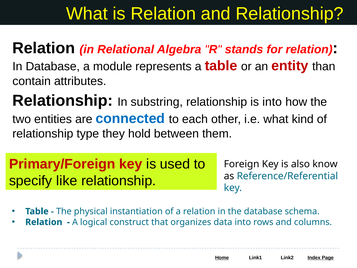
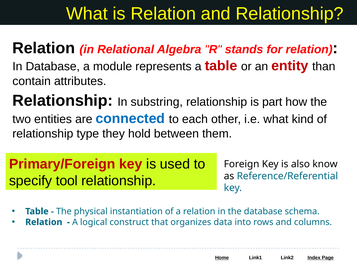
is into: into -> part
like: like -> tool
